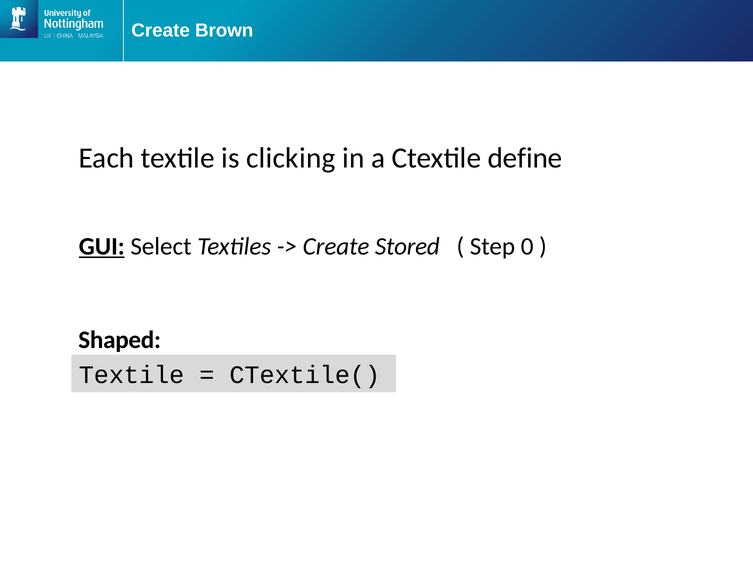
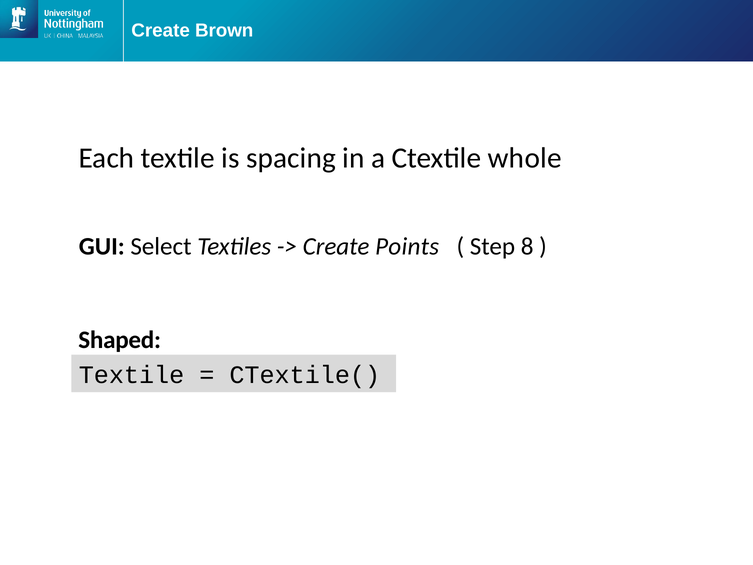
clicking: clicking -> spacing
define: define -> whole
GUI underline: present -> none
Stored: Stored -> Points
0: 0 -> 8
